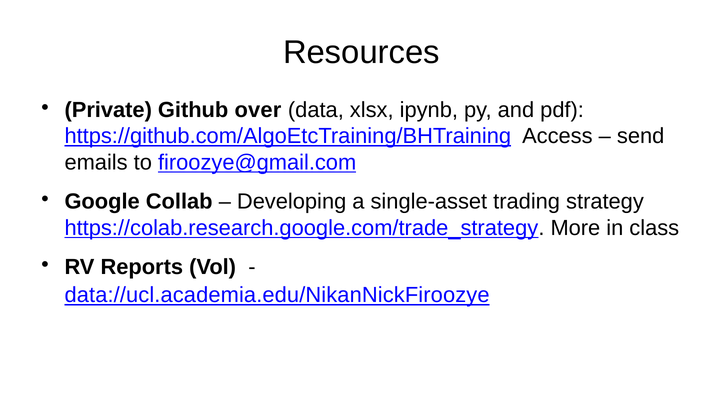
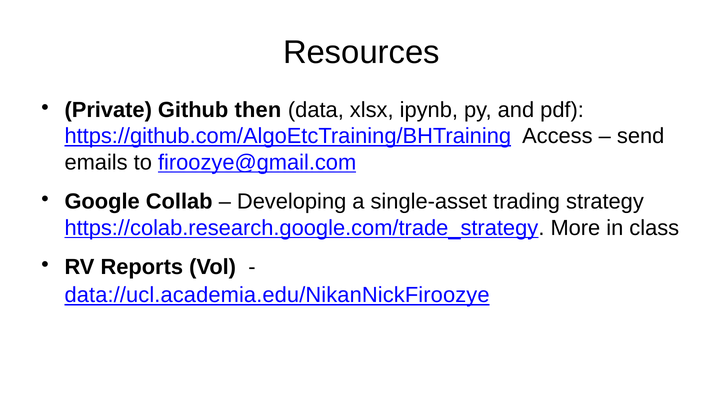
over: over -> then
